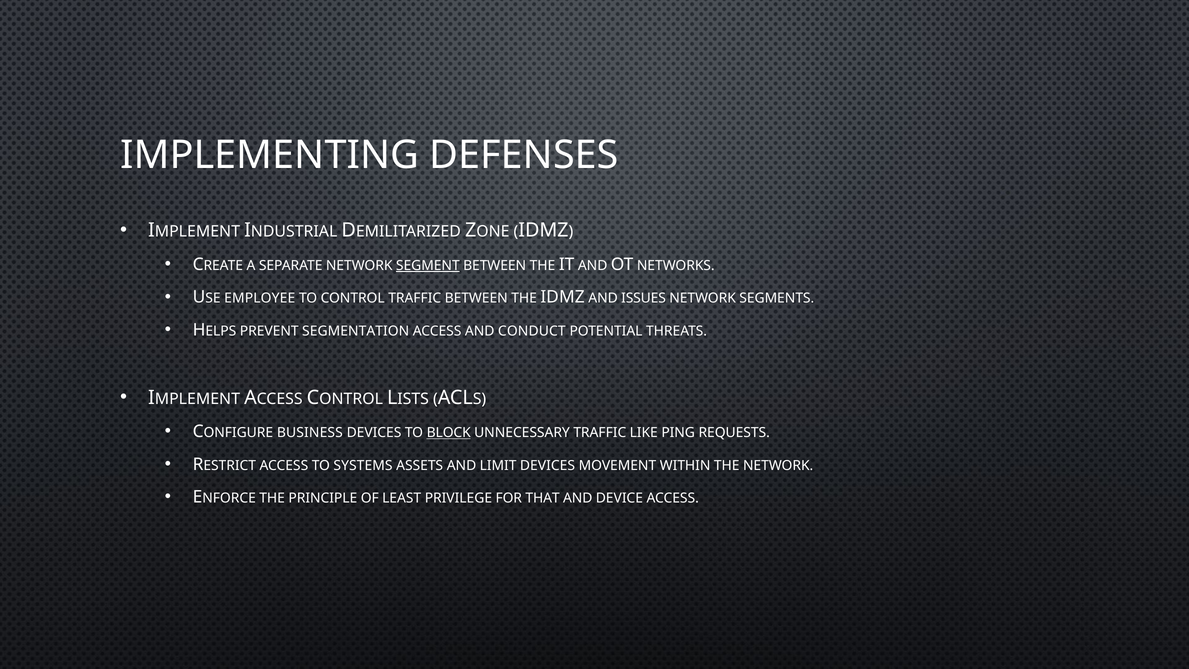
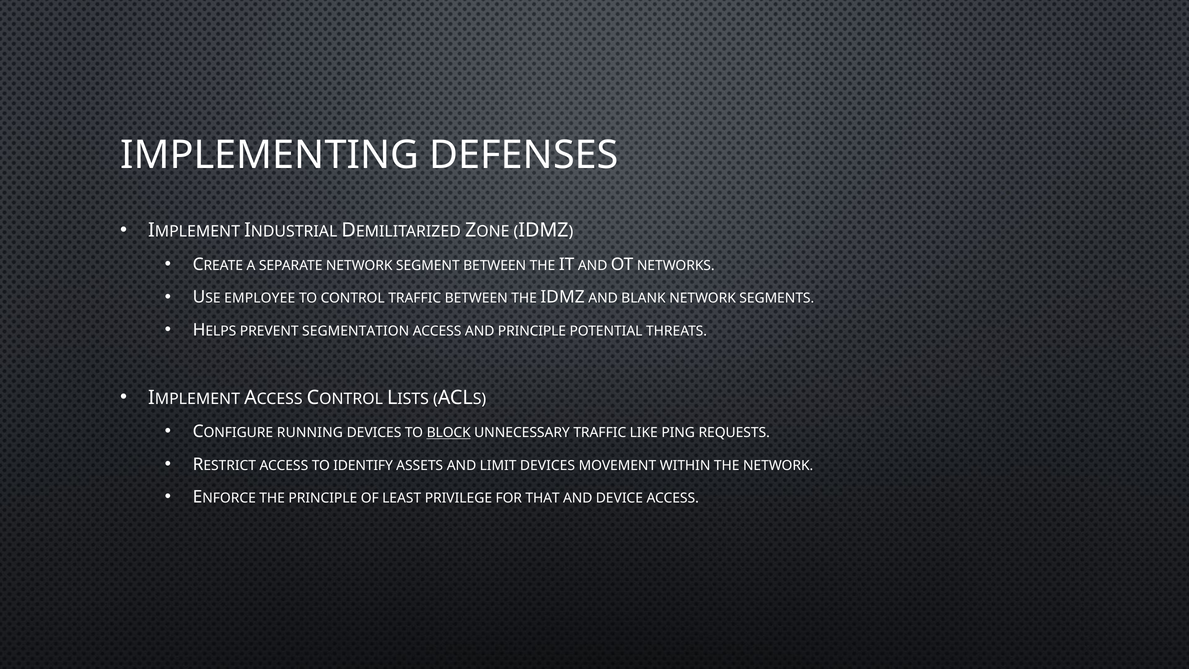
SEGMENT underline: present -> none
ISSUES: ISSUES -> BLANK
AND CONDUCT: CONDUCT -> PRINCIPLE
BUSINESS: BUSINESS -> RUNNING
SYSTEMS: SYSTEMS -> IDENTIFY
